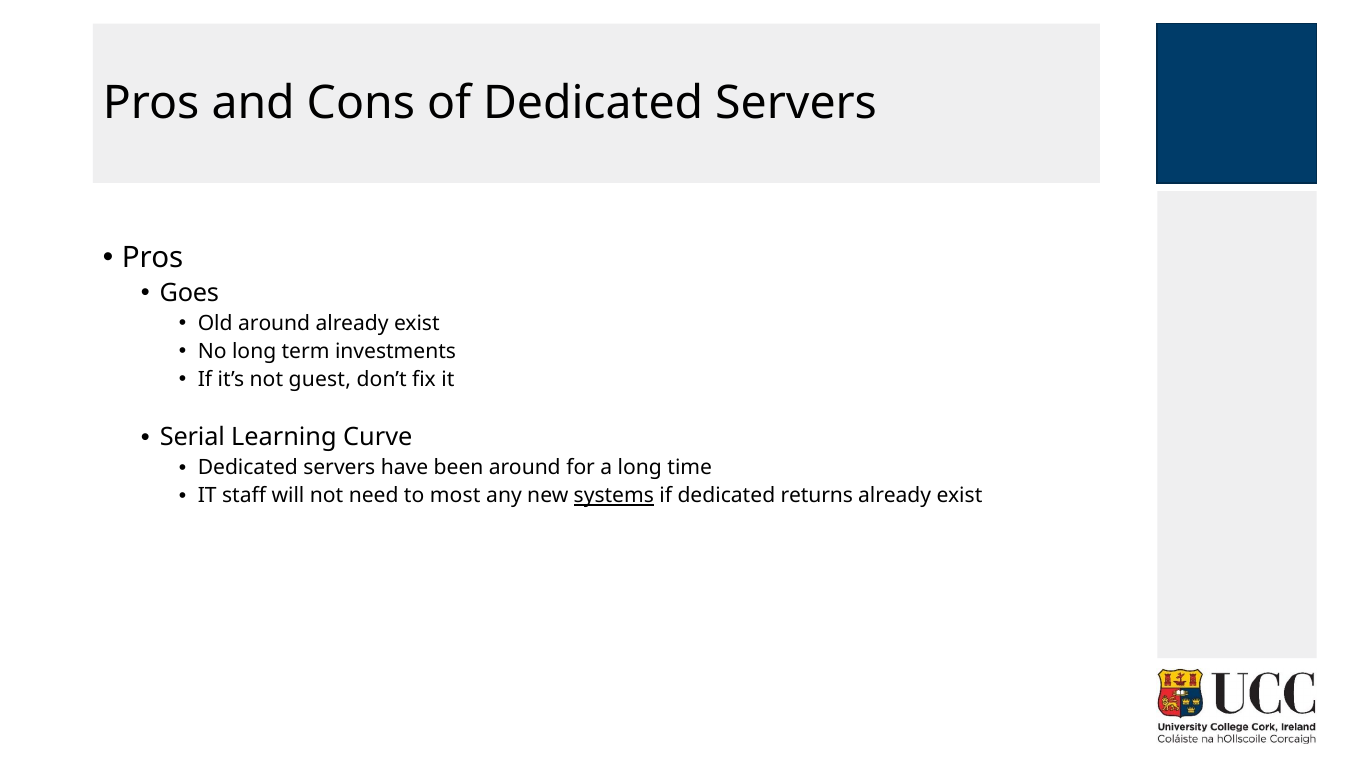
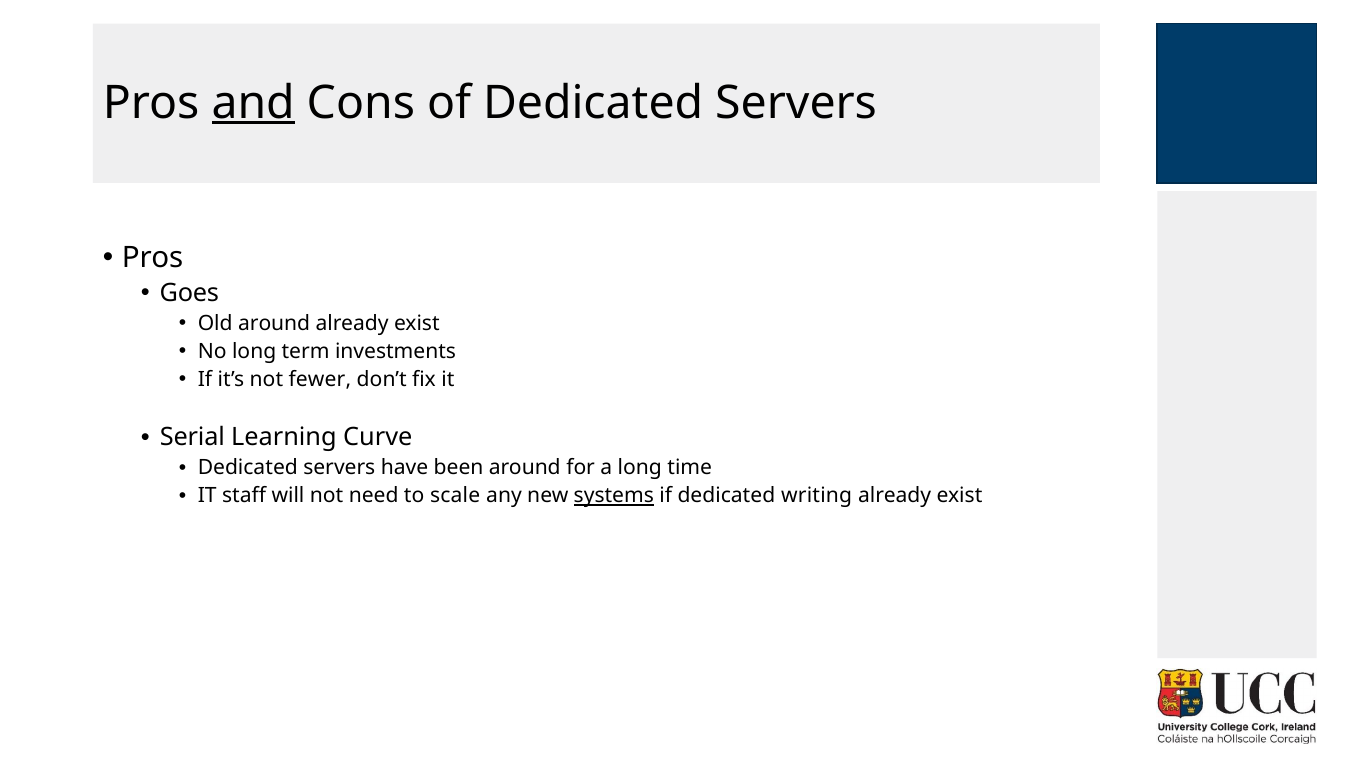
and underline: none -> present
guest: guest -> fewer
most: most -> scale
returns: returns -> writing
